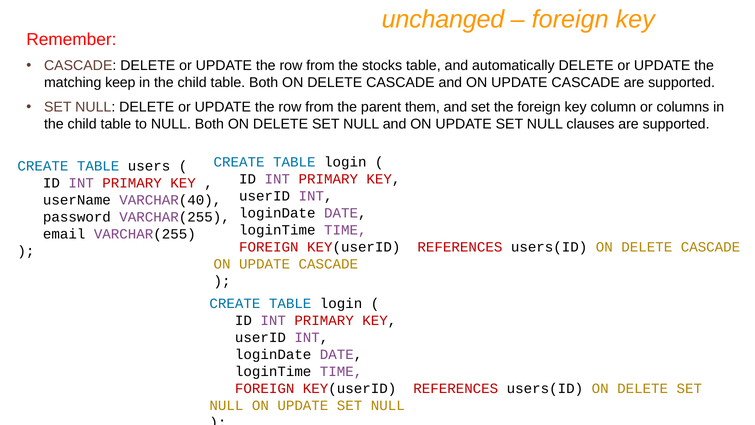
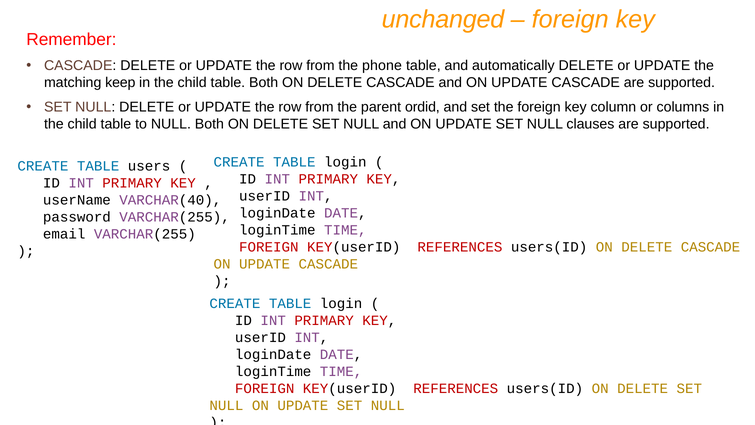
stocks: stocks -> phone
them: them -> ordid
